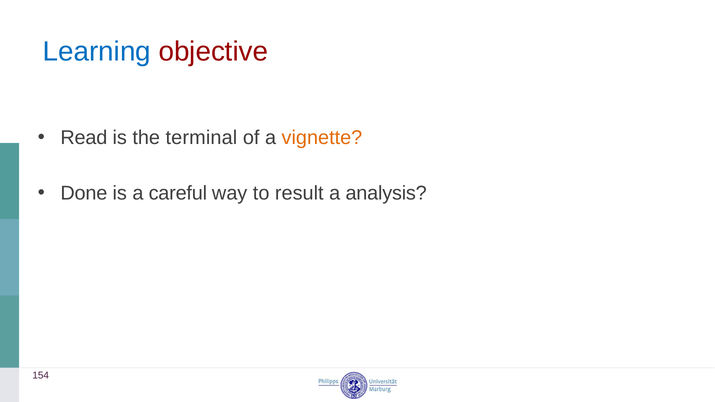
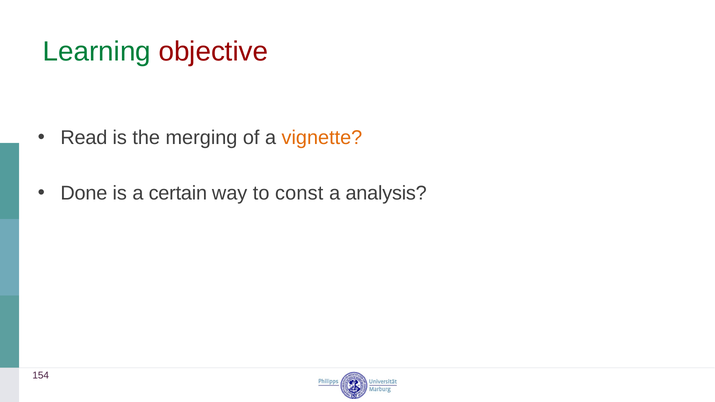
Learning colour: blue -> green
terminal: terminal -> merging
careful: careful -> certain
result: result -> const
